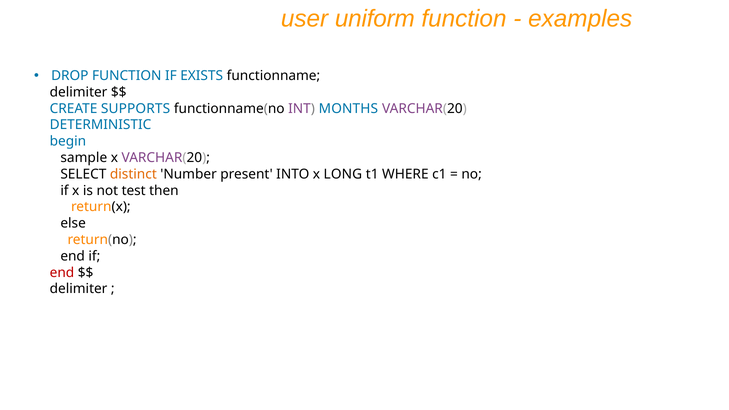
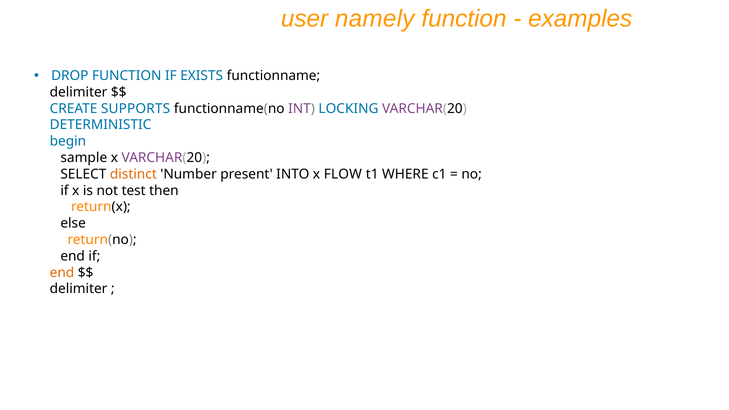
uniform: uniform -> namely
MONTHS: MONTHS -> LOCKING
LONG: LONG -> FLOW
end at (62, 273) colour: red -> orange
